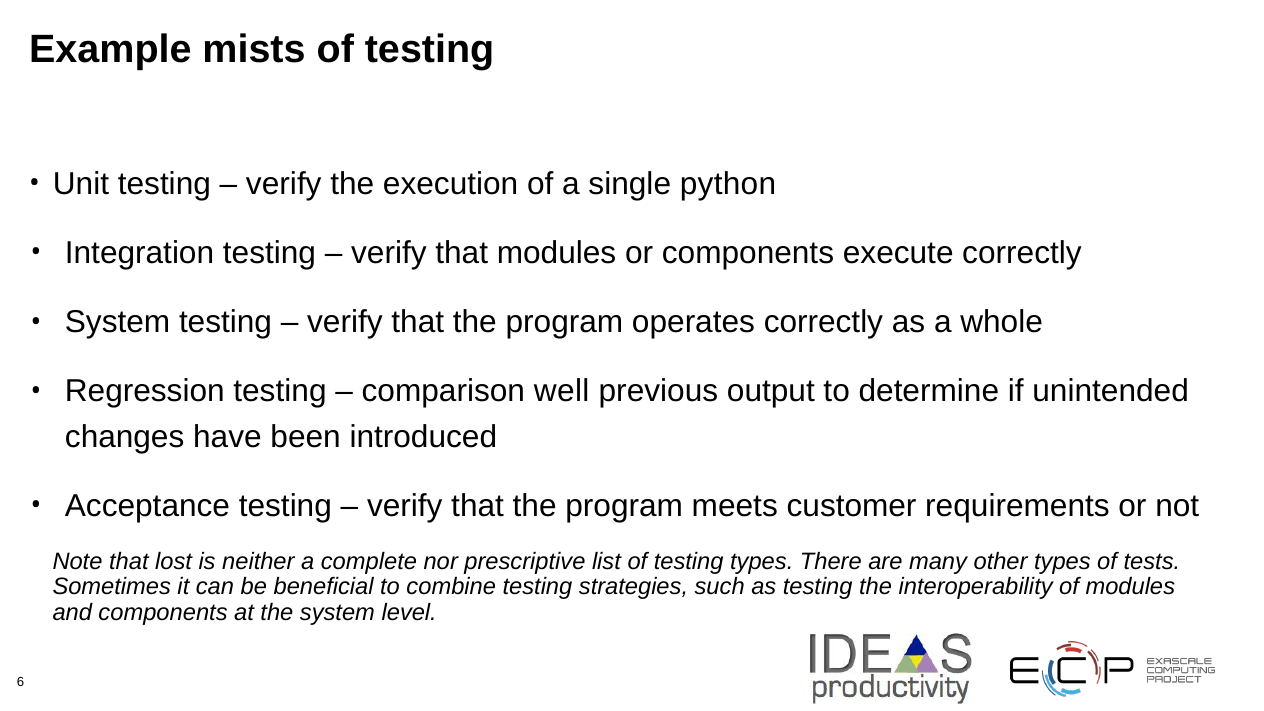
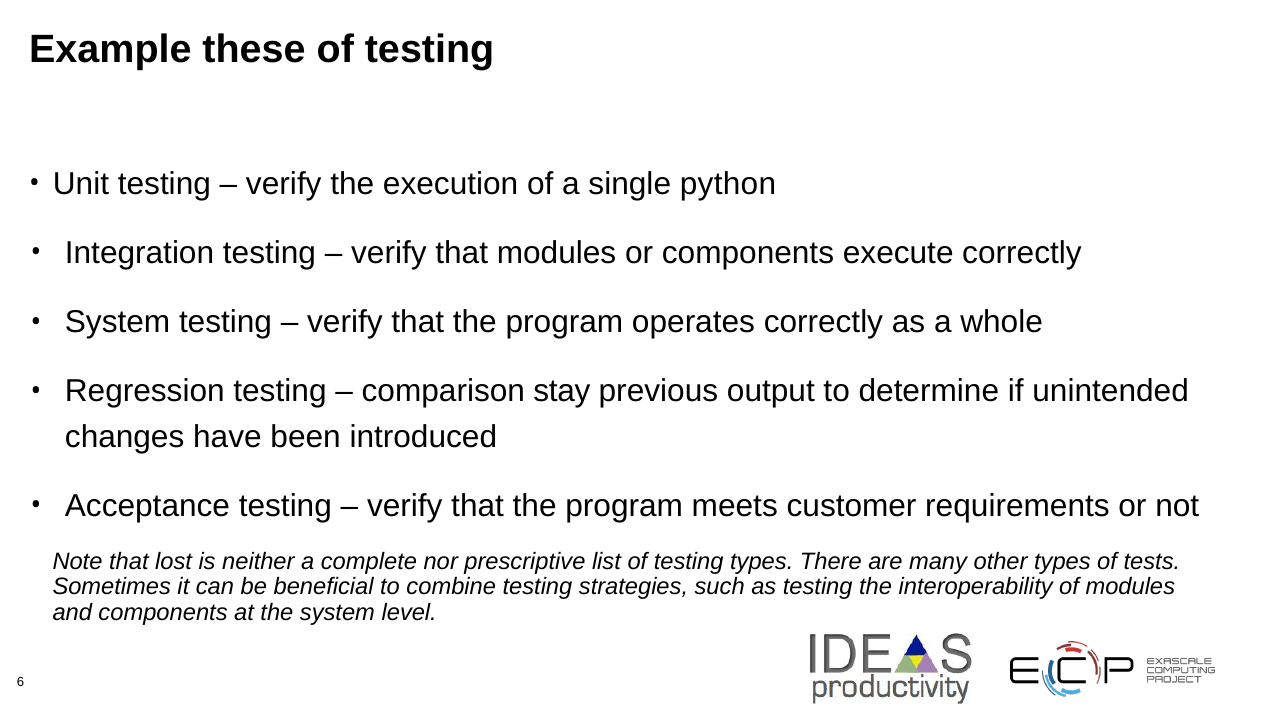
mists: mists -> these
well: well -> stay
